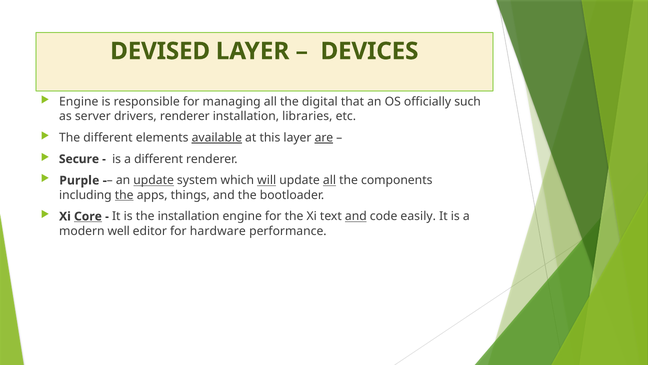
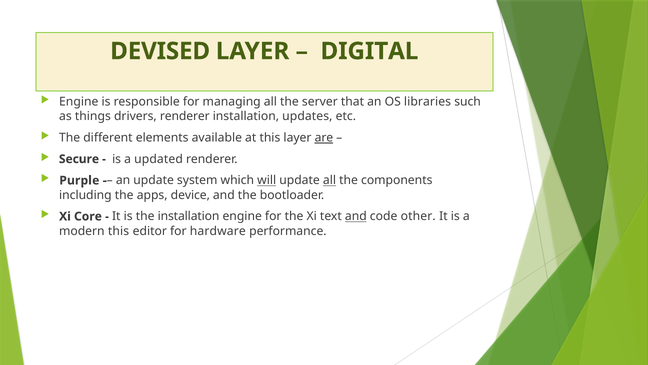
DEVICES: DEVICES -> DIGITAL
digital: digital -> server
officially: officially -> libraries
server: server -> things
libraries: libraries -> updates
available underline: present -> none
a different: different -> updated
update at (154, 180) underline: present -> none
the at (124, 195) underline: present -> none
things: things -> device
Core underline: present -> none
easily: easily -> other
modern well: well -> this
